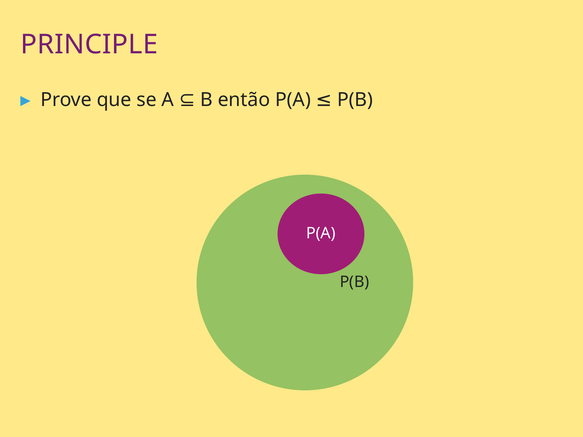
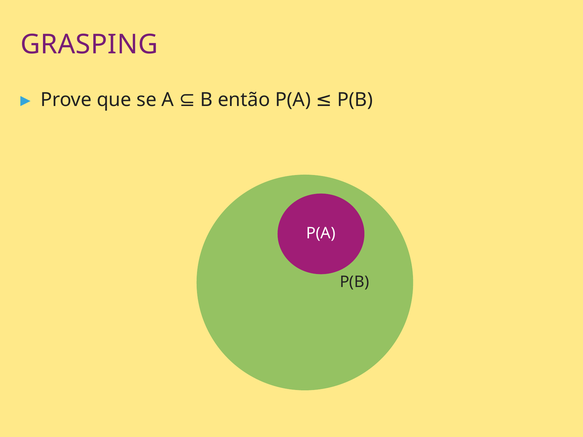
PRINCIPLE: PRINCIPLE -> GRASPING
